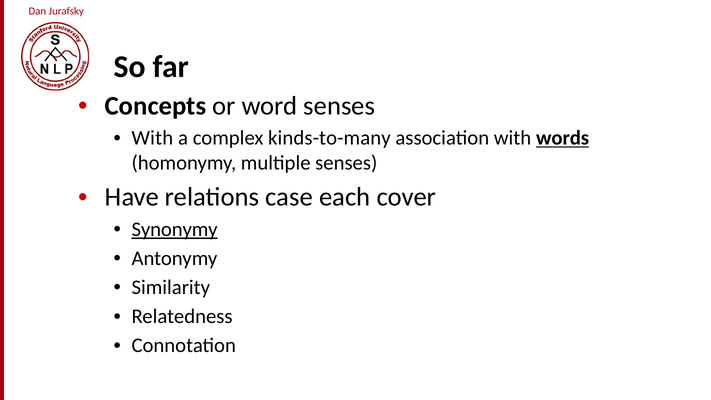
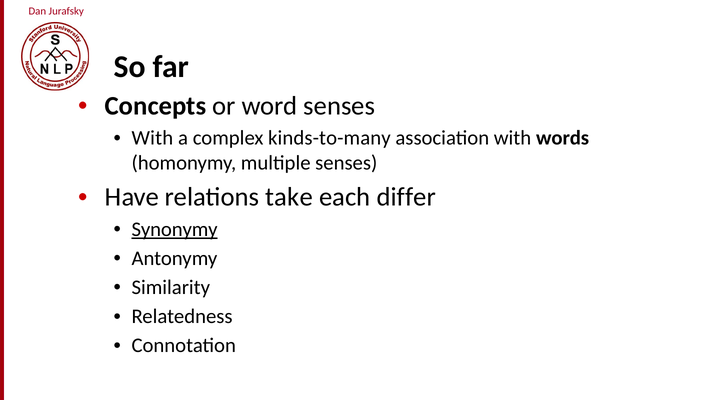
words underline: present -> none
case: case -> take
cover: cover -> differ
